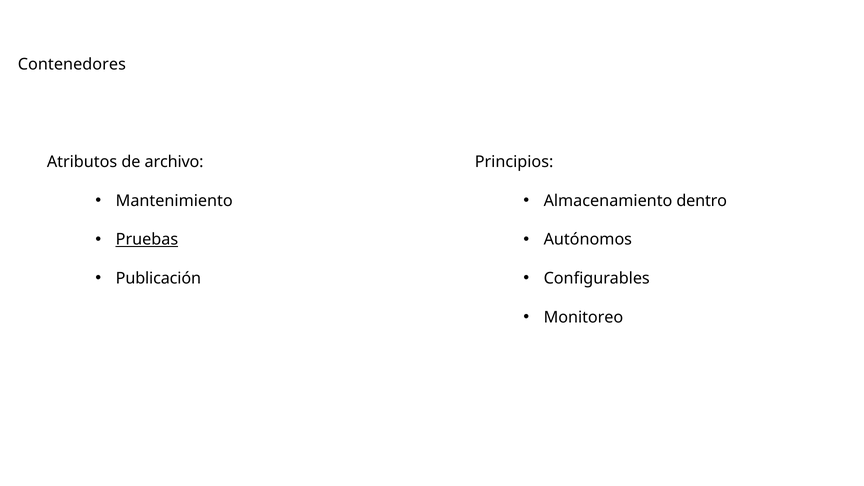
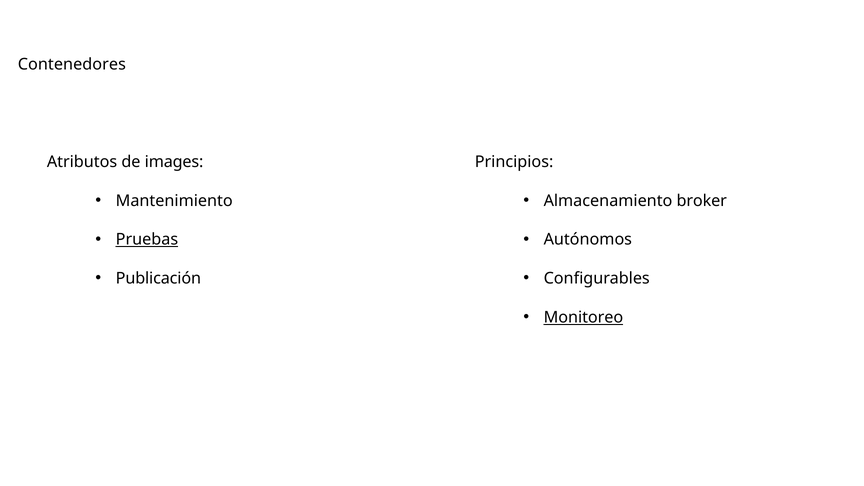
archivo: archivo -> images
dentro: dentro -> broker
Monitoreo underline: none -> present
